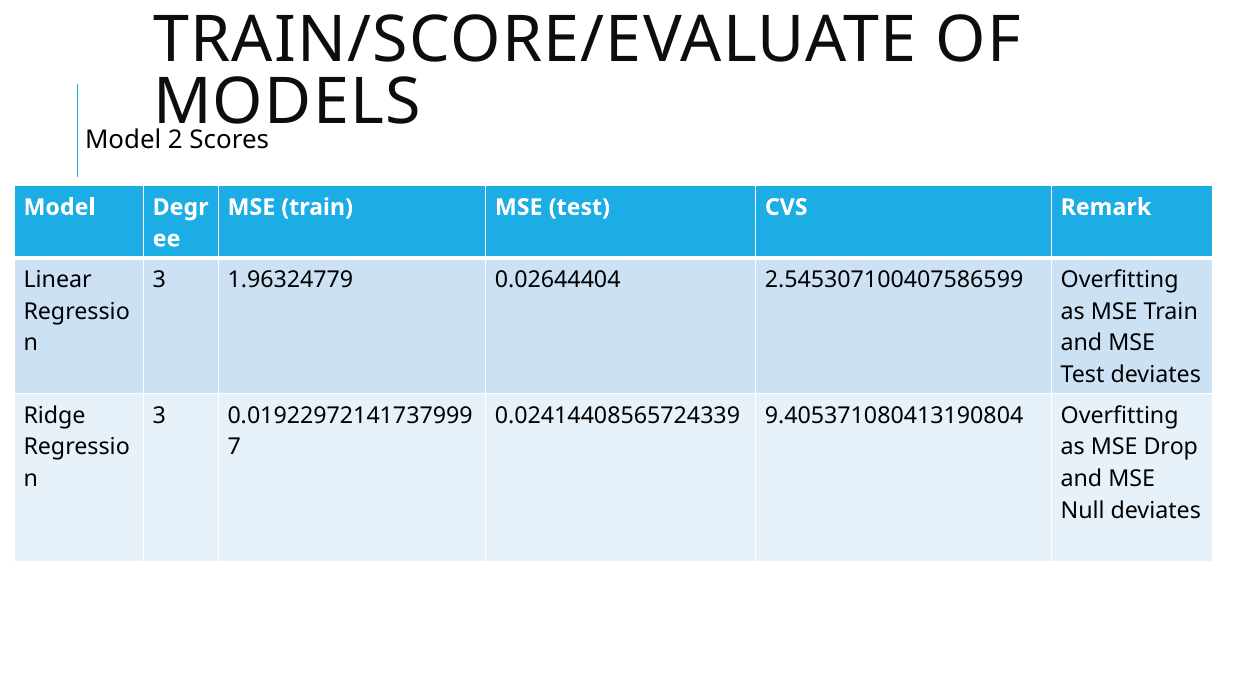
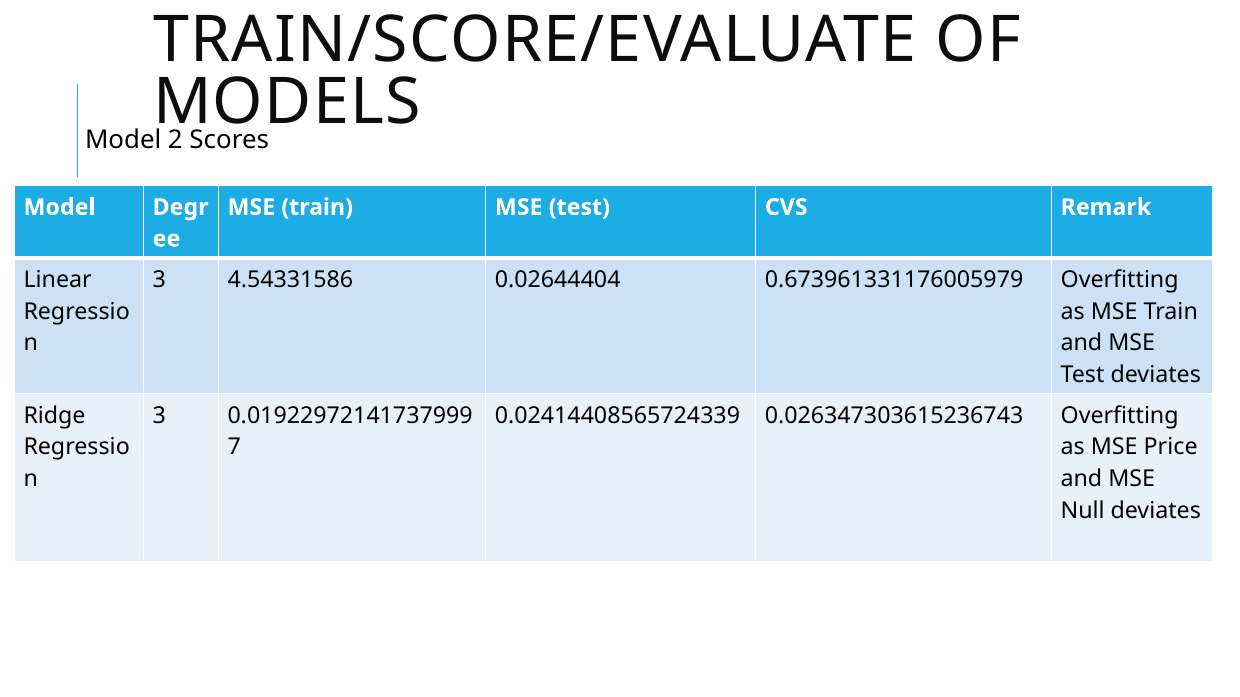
1.96324779: 1.96324779 -> 4.54331586
2.545307100407586599: 2.545307100407586599 -> 0.673961331176005979
9.405371080413190804: 9.405371080413190804 -> 0.026347303615236743
Drop: Drop -> Price
